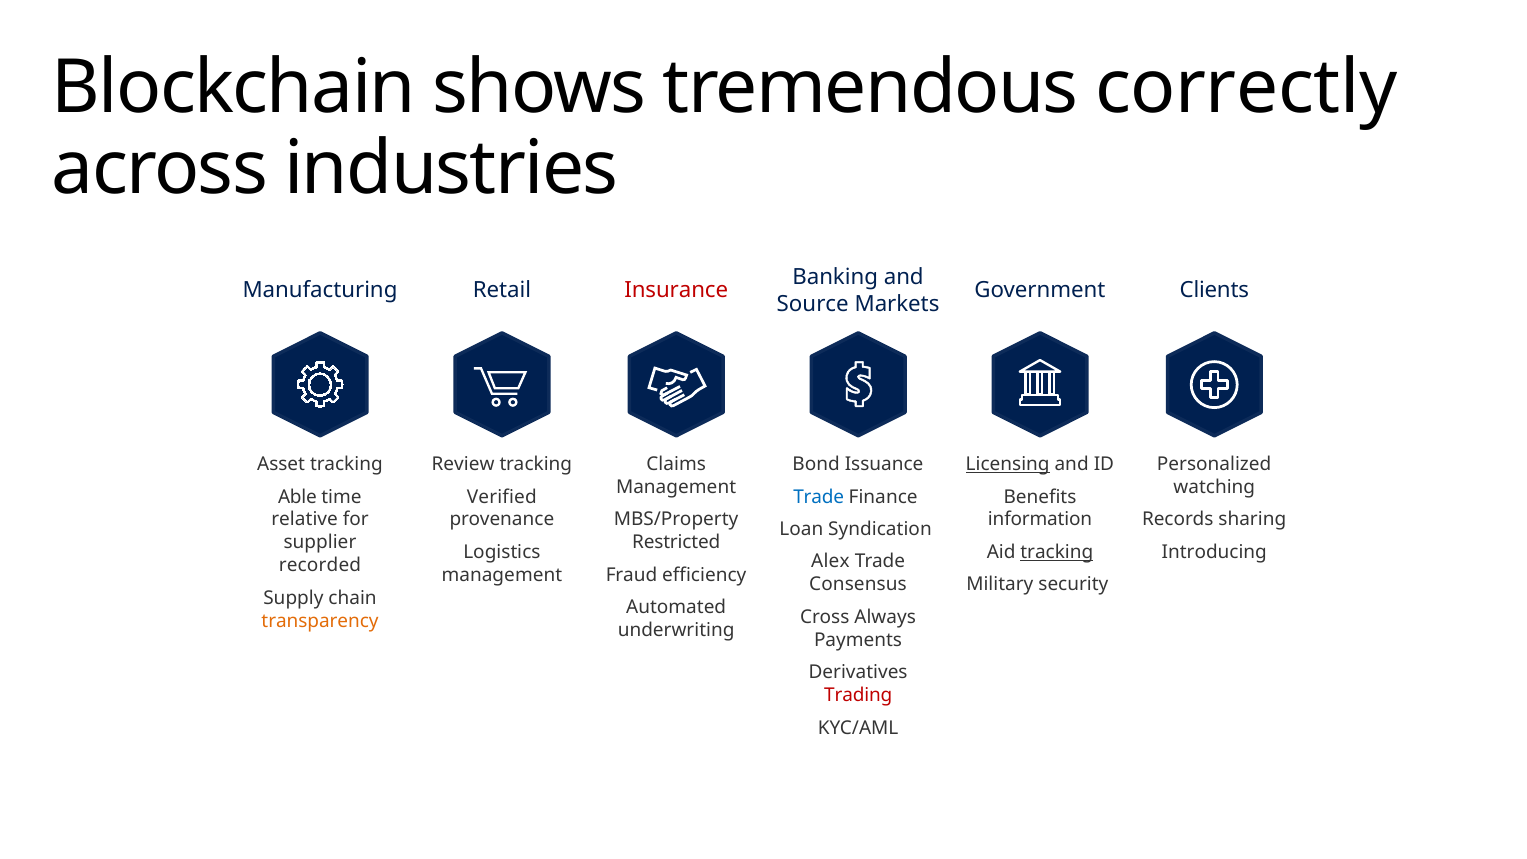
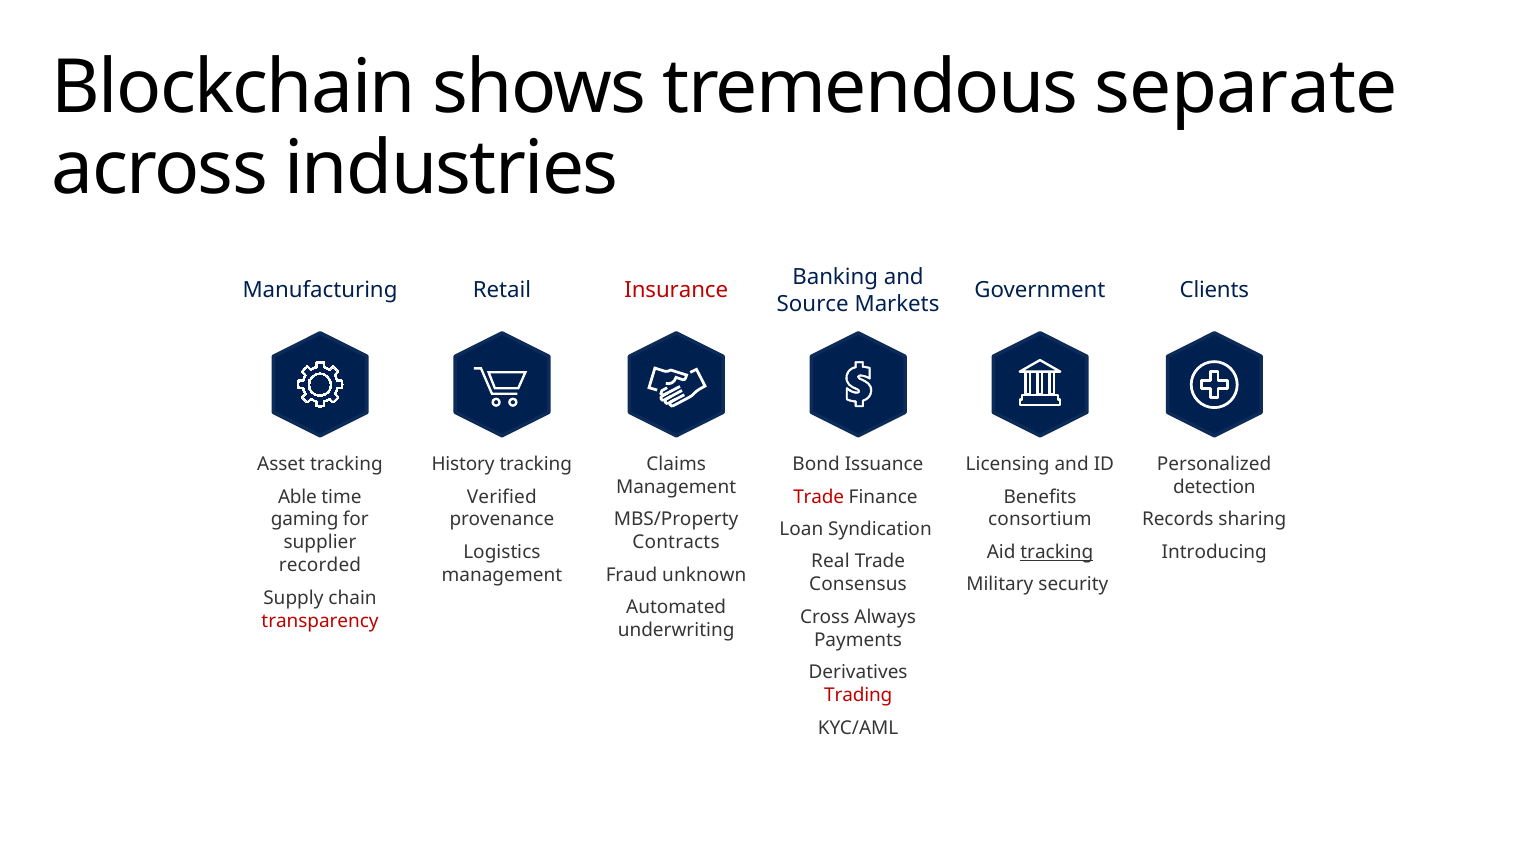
correctly: correctly -> separate
Review: Review -> History
Licensing underline: present -> none
watching: watching -> detection
Trade at (819, 497) colour: blue -> red
relative: relative -> gaming
information: information -> consortium
Restricted: Restricted -> Contracts
Alex: Alex -> Real
efficiency: efficiency -> unknown
transparency colour: orange -> red
